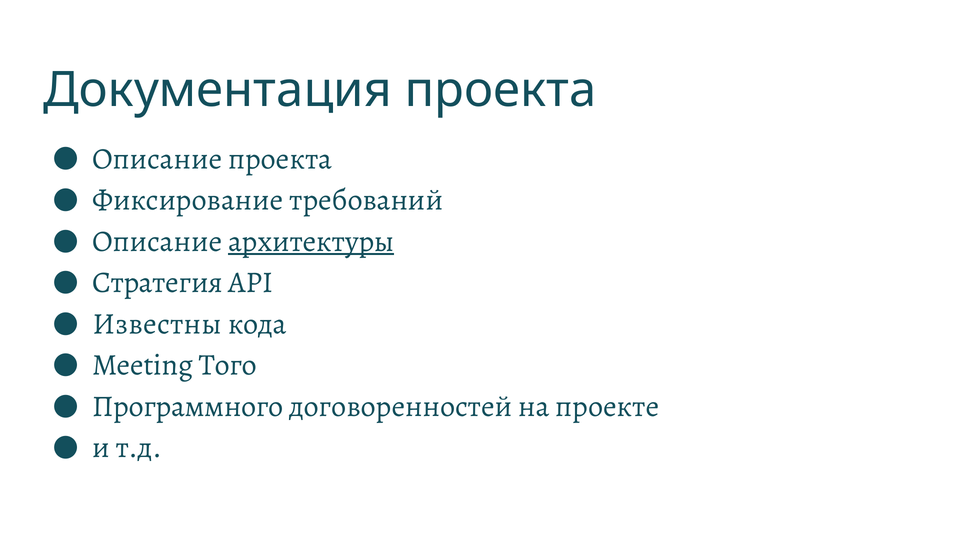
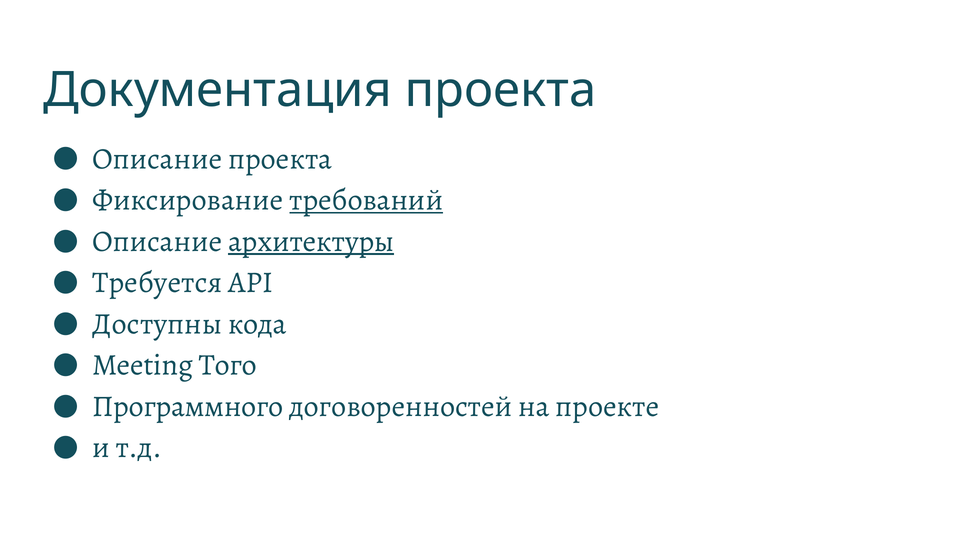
требований underline: none -> present
Стратегия: Стратегия -> Требуется
Известны: Известны -> Доступны
